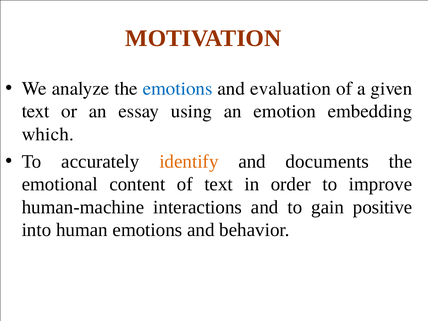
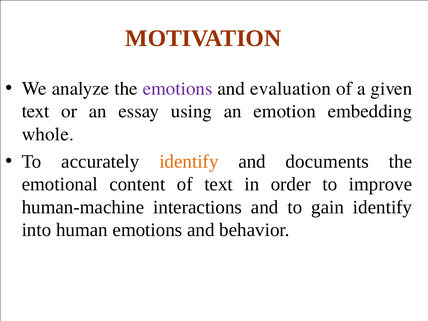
emotions at (178, 89) colour: blue -> purple
which: which -> whole
gain positive: positive -> identify
